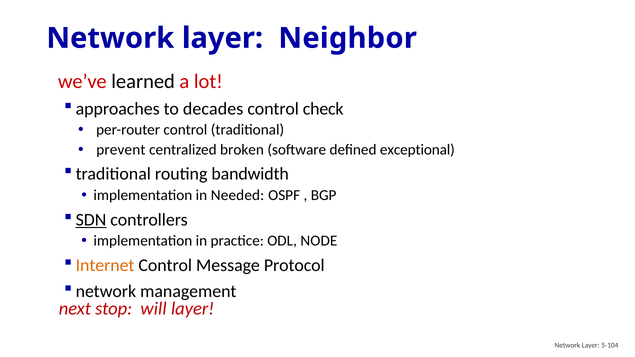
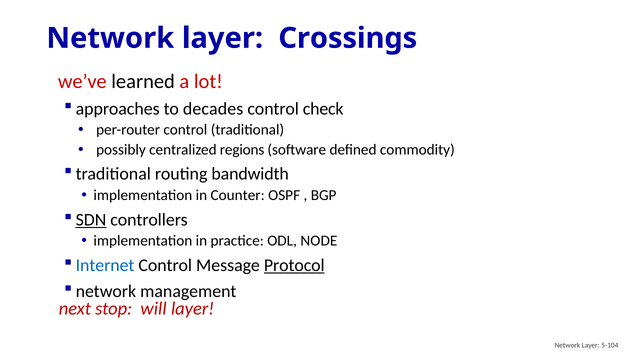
Neighbor: Neighbor -> Crossings
prevent: prevent -> possibly
broken: broken -> regions
exceptional: exceptional -> commodity
Needed: Needed -> Counter
Internet colour: orange -> blue
Protocol underline: none -> present
